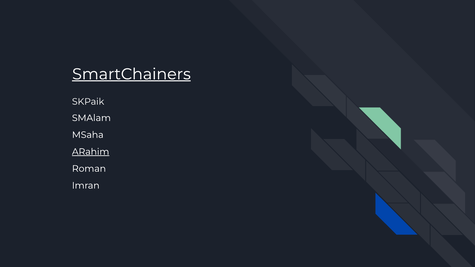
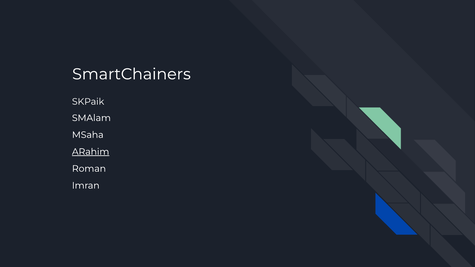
SmartChainers underline: present -> none
